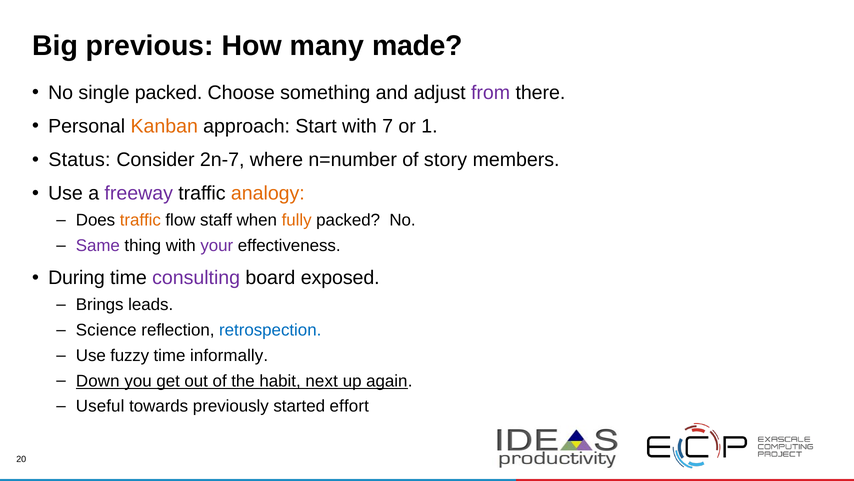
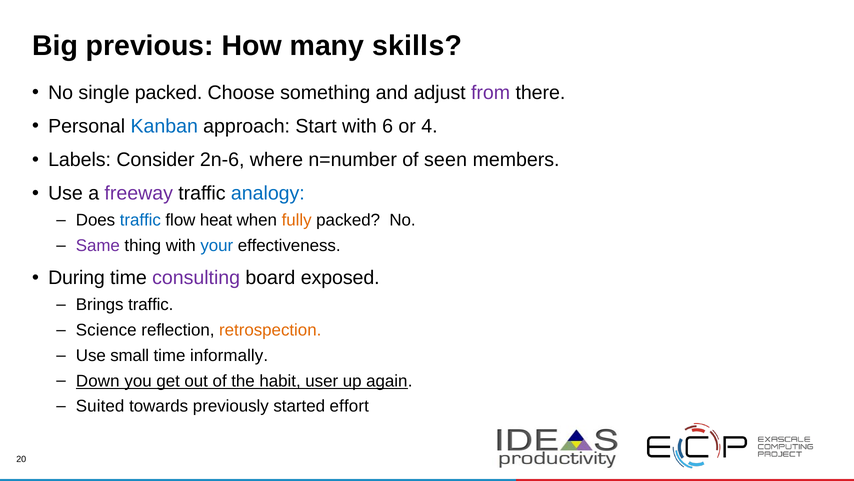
made: made -> skills
Kanban colour: orange -> blue
7: 7 -> 6
1: 1 -> 4
Status: Status -> Labels
2n-7: 2n-7 -> 2n-6
story: story -> seen
analogy colour: orange -> blue
traffic at (140, 220) colour: orange -> blue
staff: staff -> heat
your colour: purple -> blue
Brings leads: leads -> traffic
retrospection colour: blue -> orange
fuzzy: fuzzy -> small
next: next -> user
Useful: Useful -> Suited
